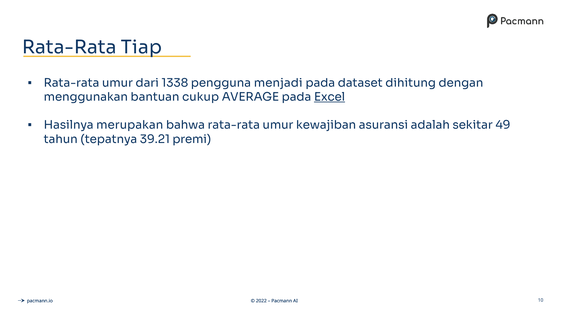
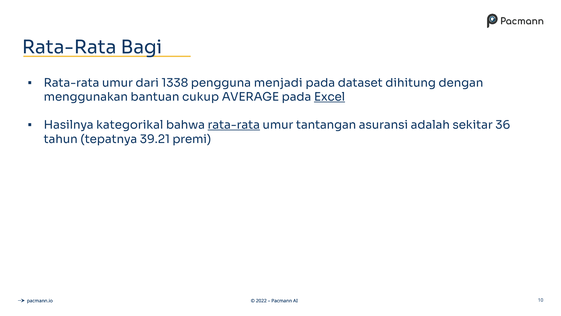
Tiap: Tiap -> Bagi
merupakan: merupakan -> kategorikal
rata-rata at (234, 125) underline: none -> present
kewajiban: kewajiban -> tantangan
49: 49 -> 36
